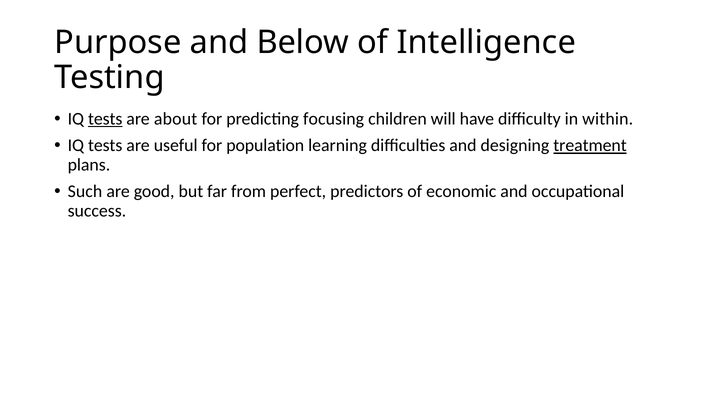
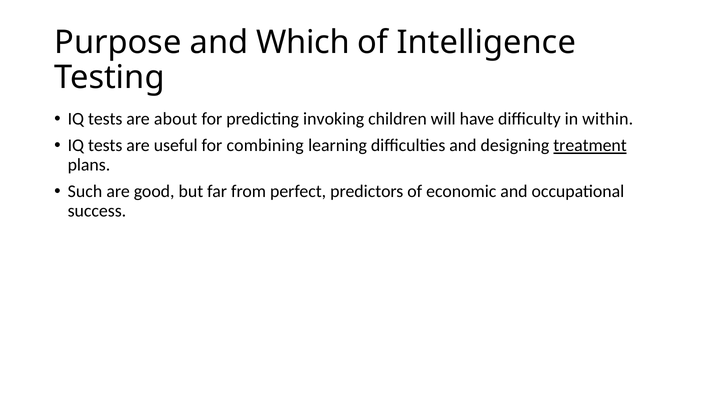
Below: Below -> Which
tests at (105, 119) underline: present -> none
focusing: focusing -> invoking
population: population -> combining
